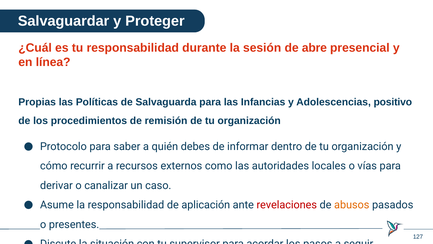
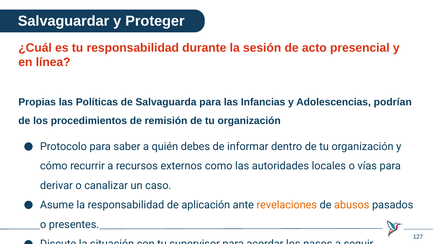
abre: abre -> acto
positivo: positivo -> podrían
revelaciones colour: red -> orange
